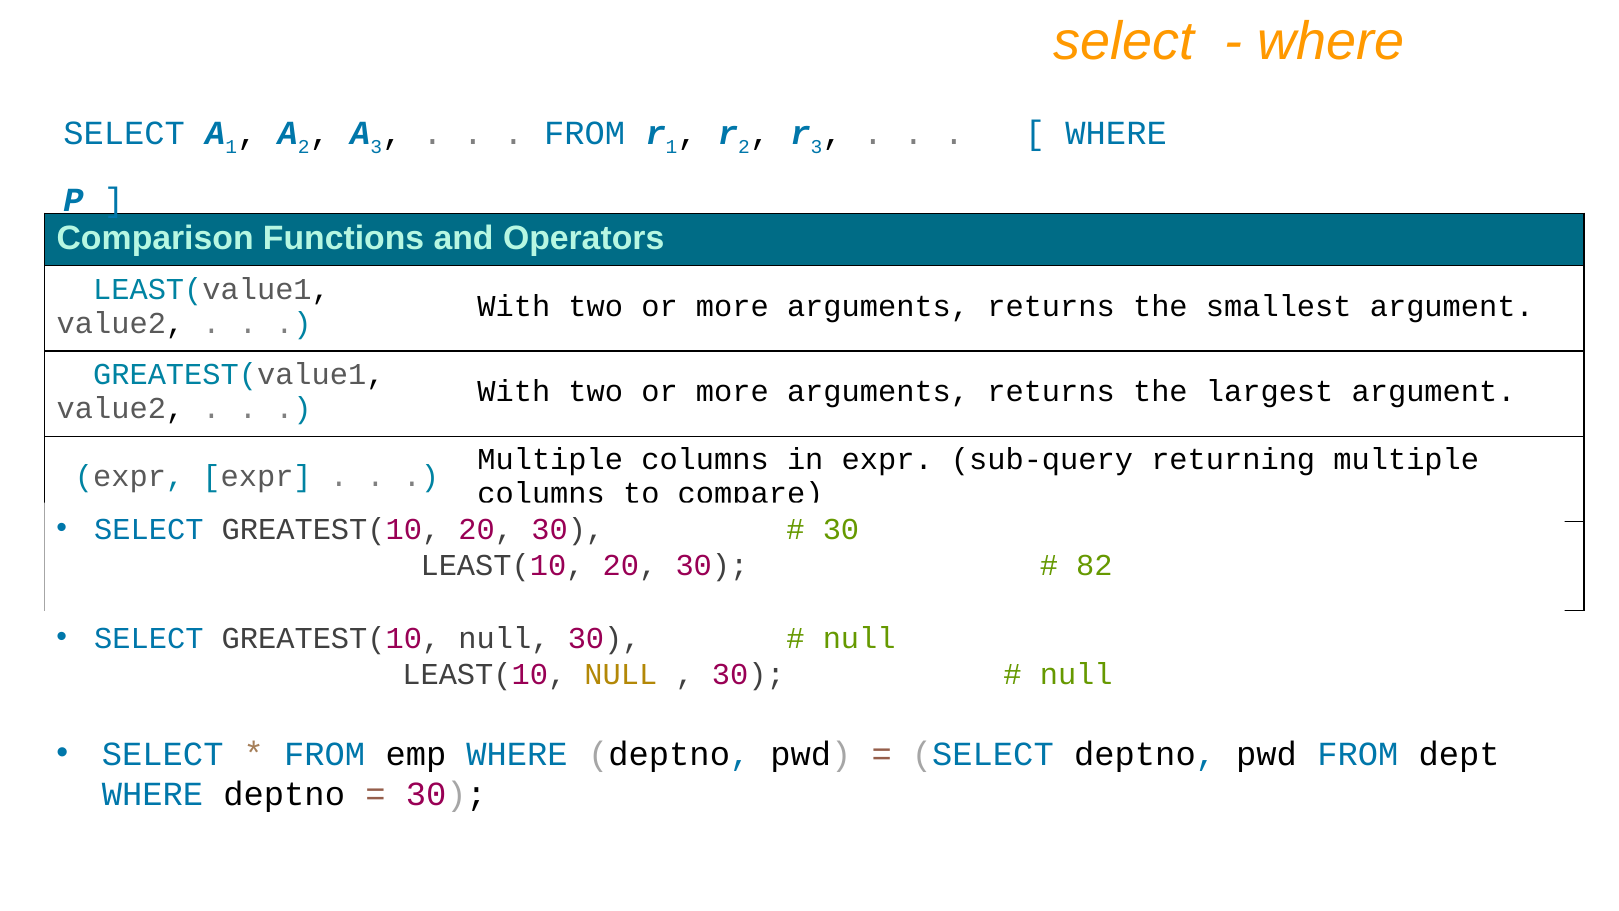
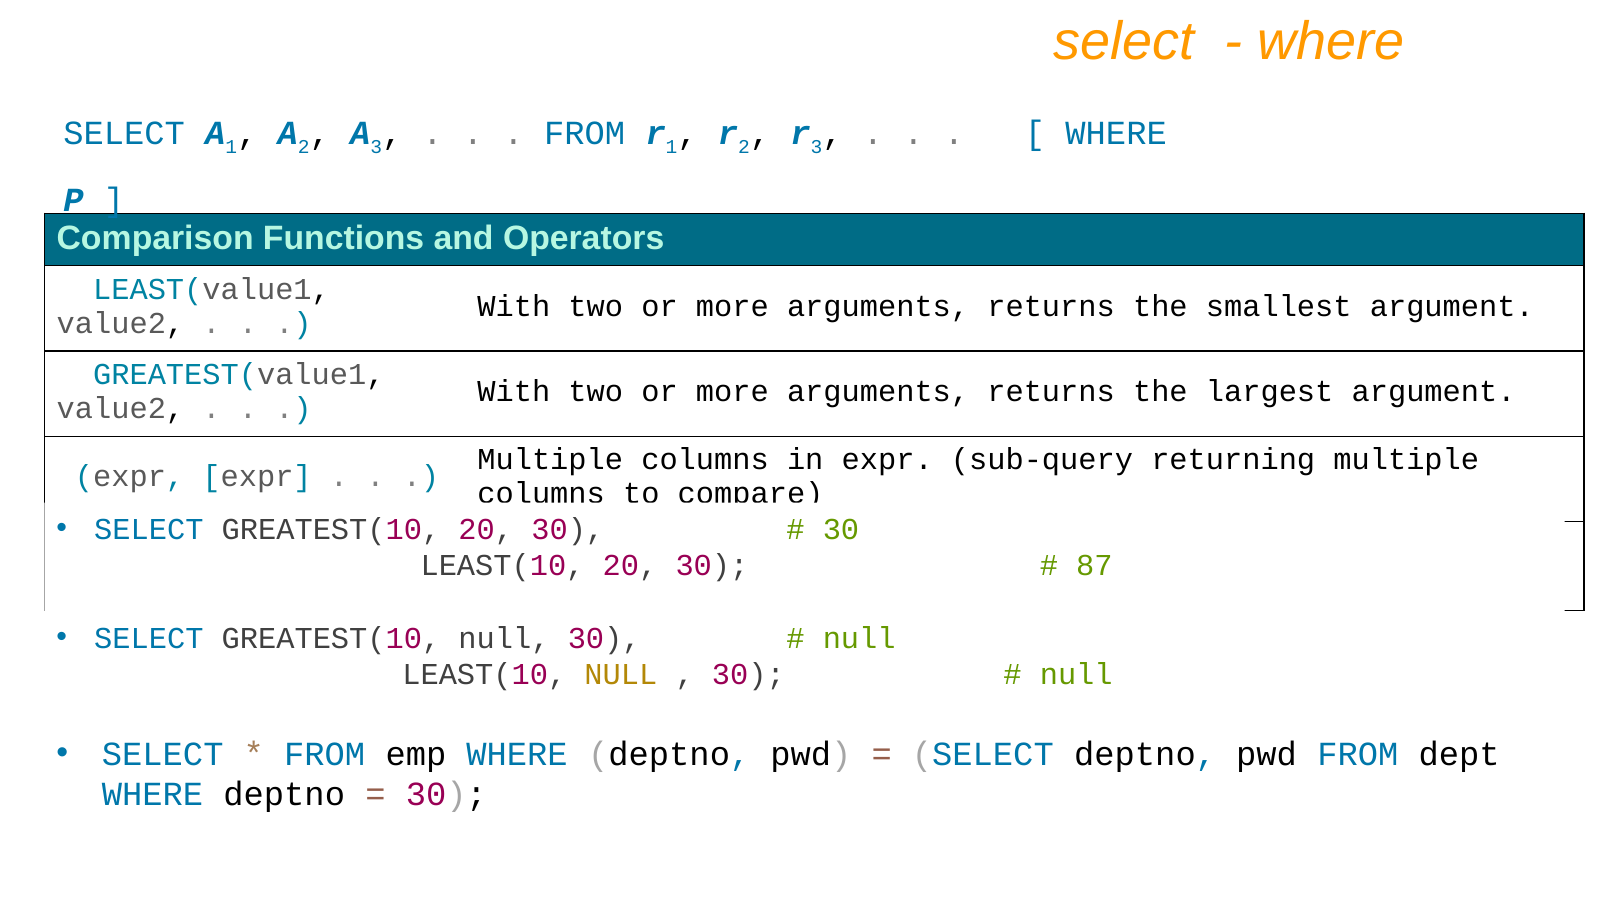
82: 82 -> 87
